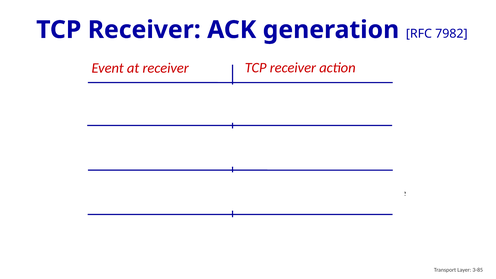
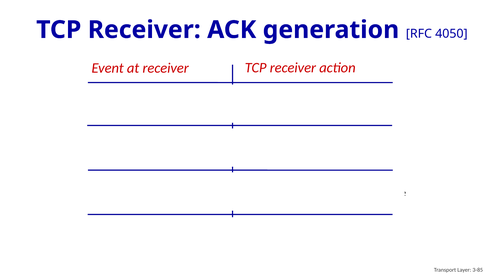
7982: 7982 -> 4050
